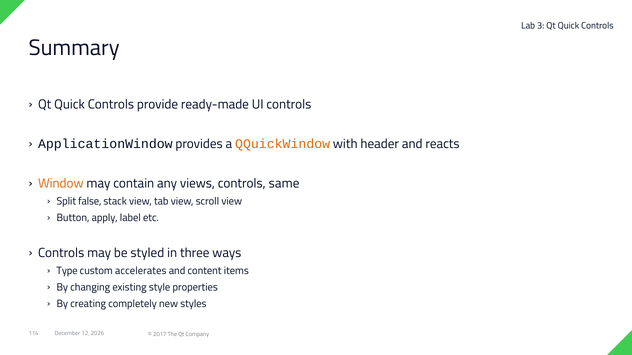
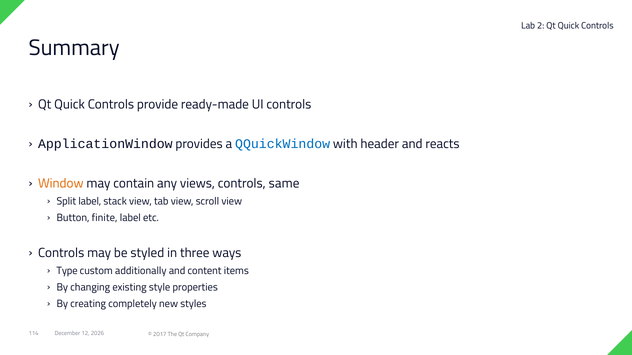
3: 3 -> 2
QQuickWindow colour: orange -> blue
Split false: false -> label
apply: apply -> finite
accelerates: accelerates -> additionally
